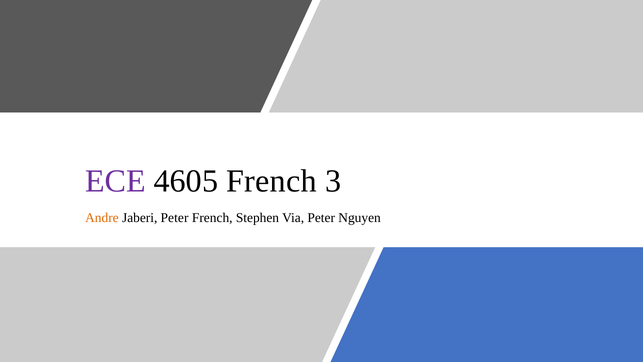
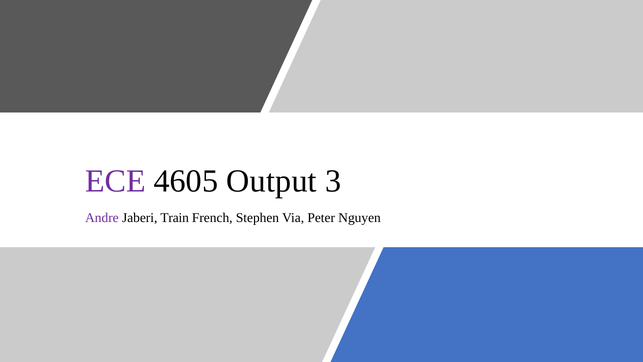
4605 French: French -> Output
Andre colour: orange -> purple
Jaberi Peter: Peter -> Train
